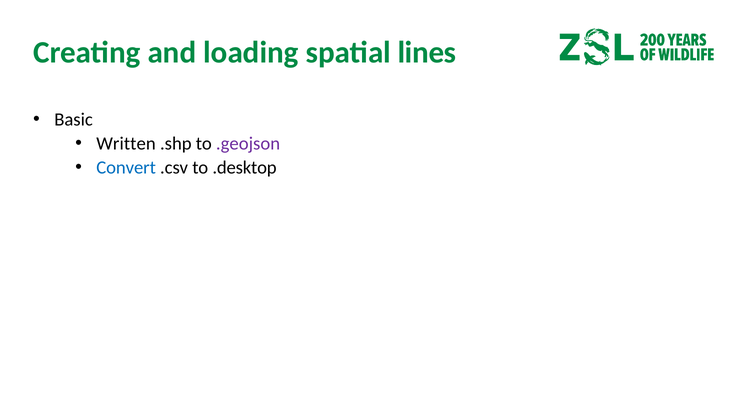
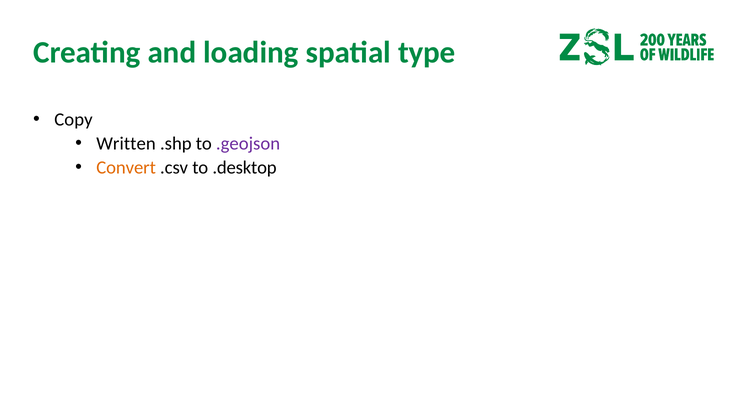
lines: lines -> type
Basic: Basic -> Copy
Convert colour: blue -> orange
